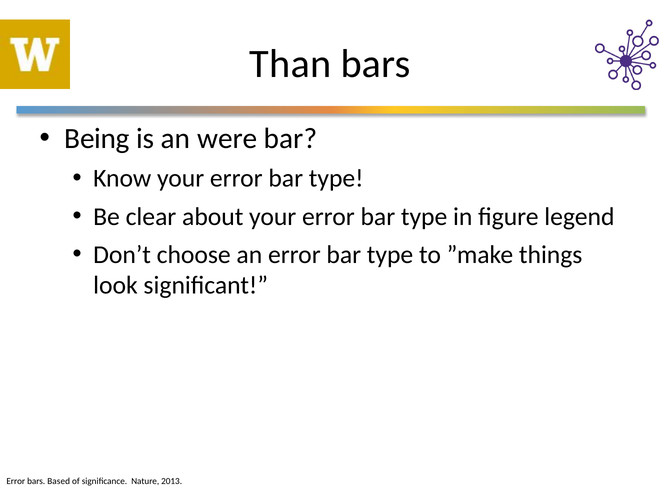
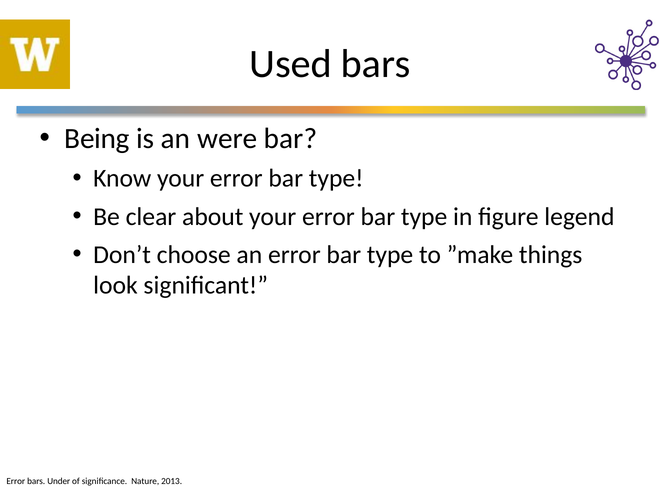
Than: Than -> Used
Based: Based -> Under
